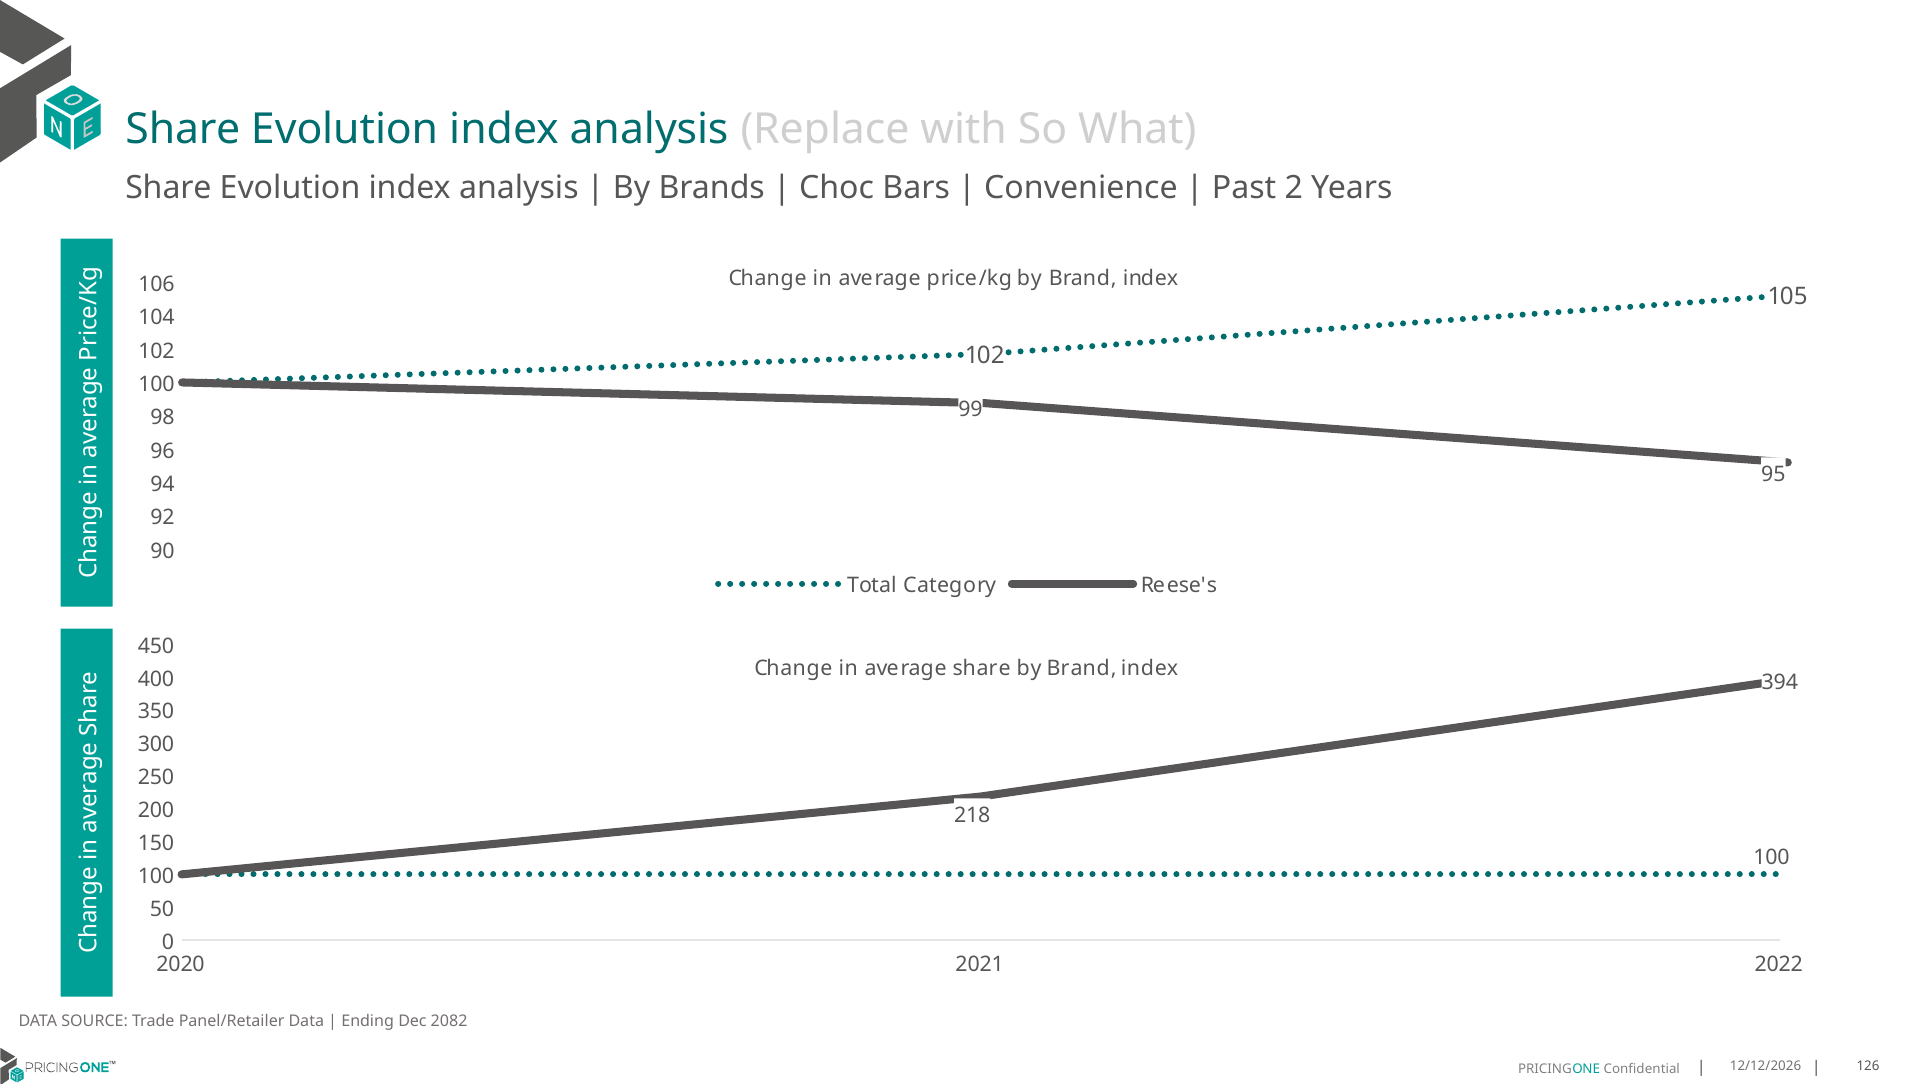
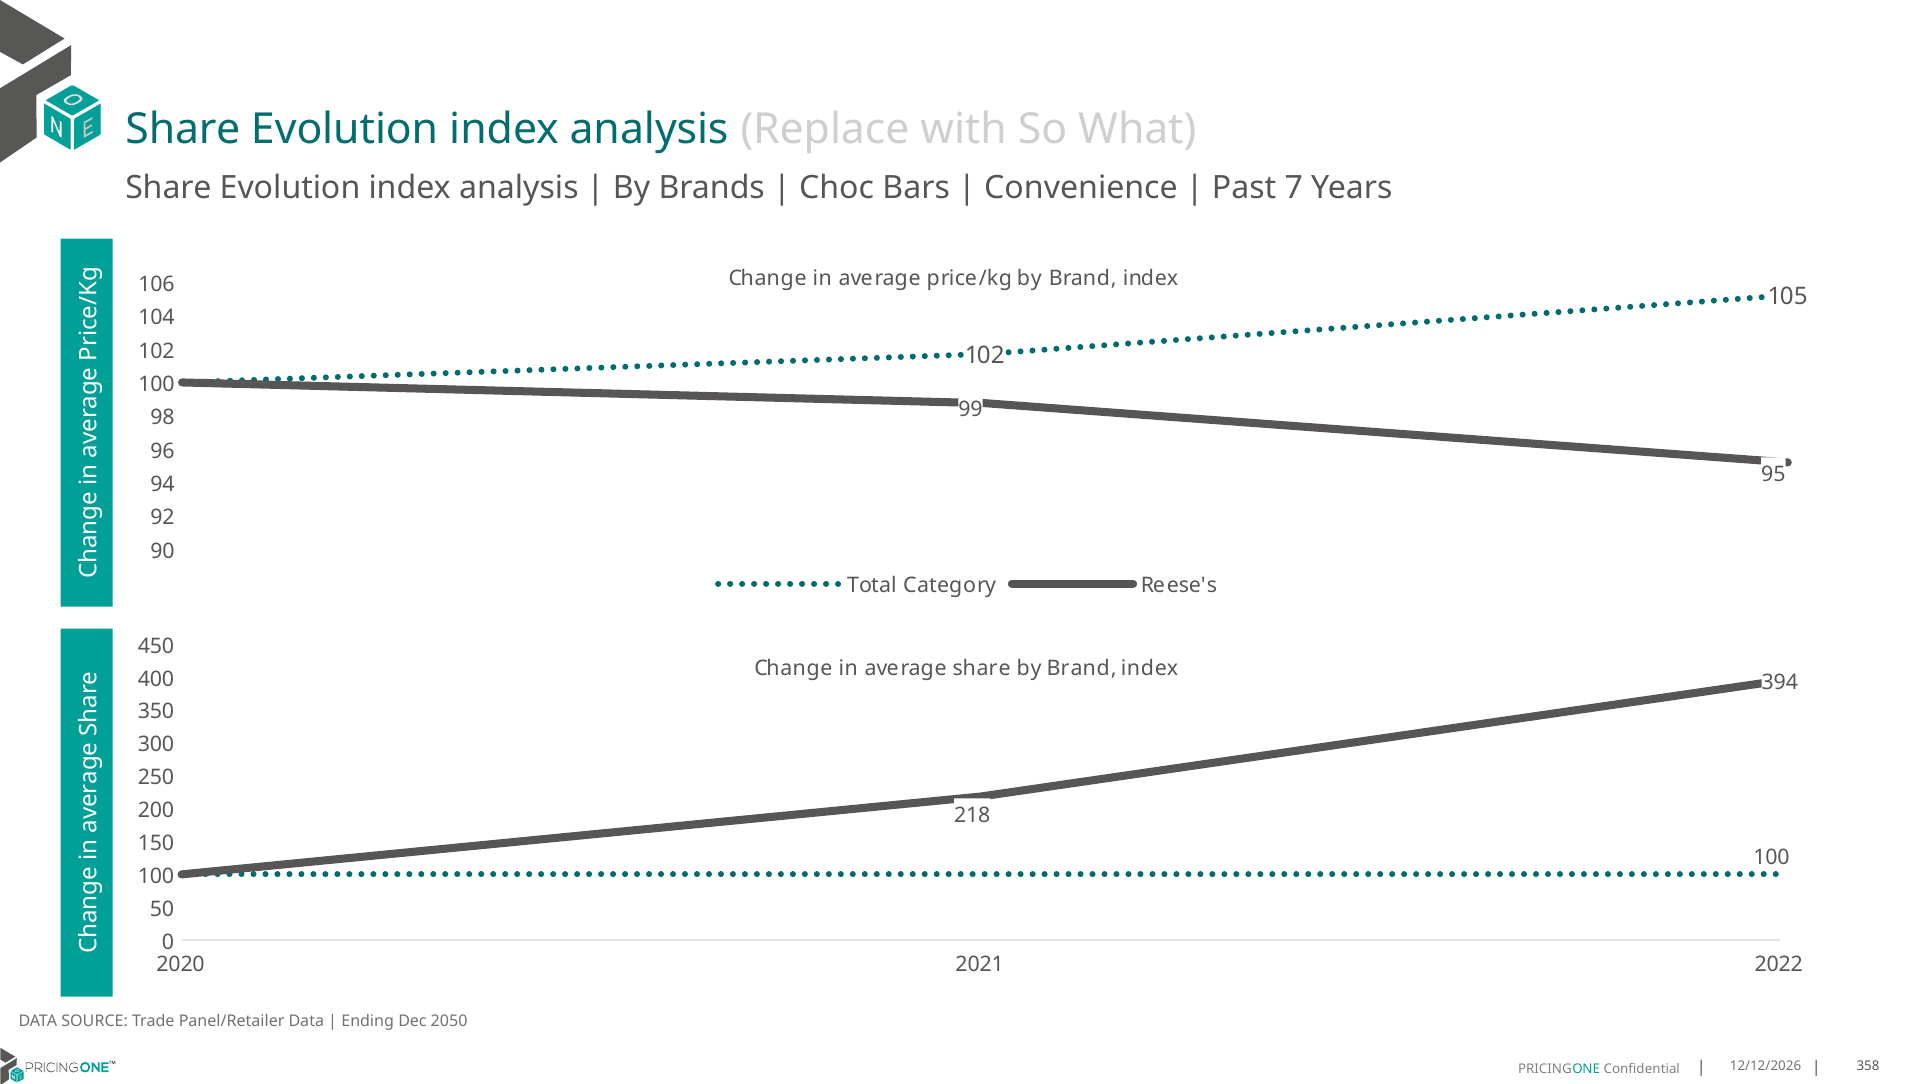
2: 2 -> 7
2082: 2082 -> 2050
126: 126 -> 358
